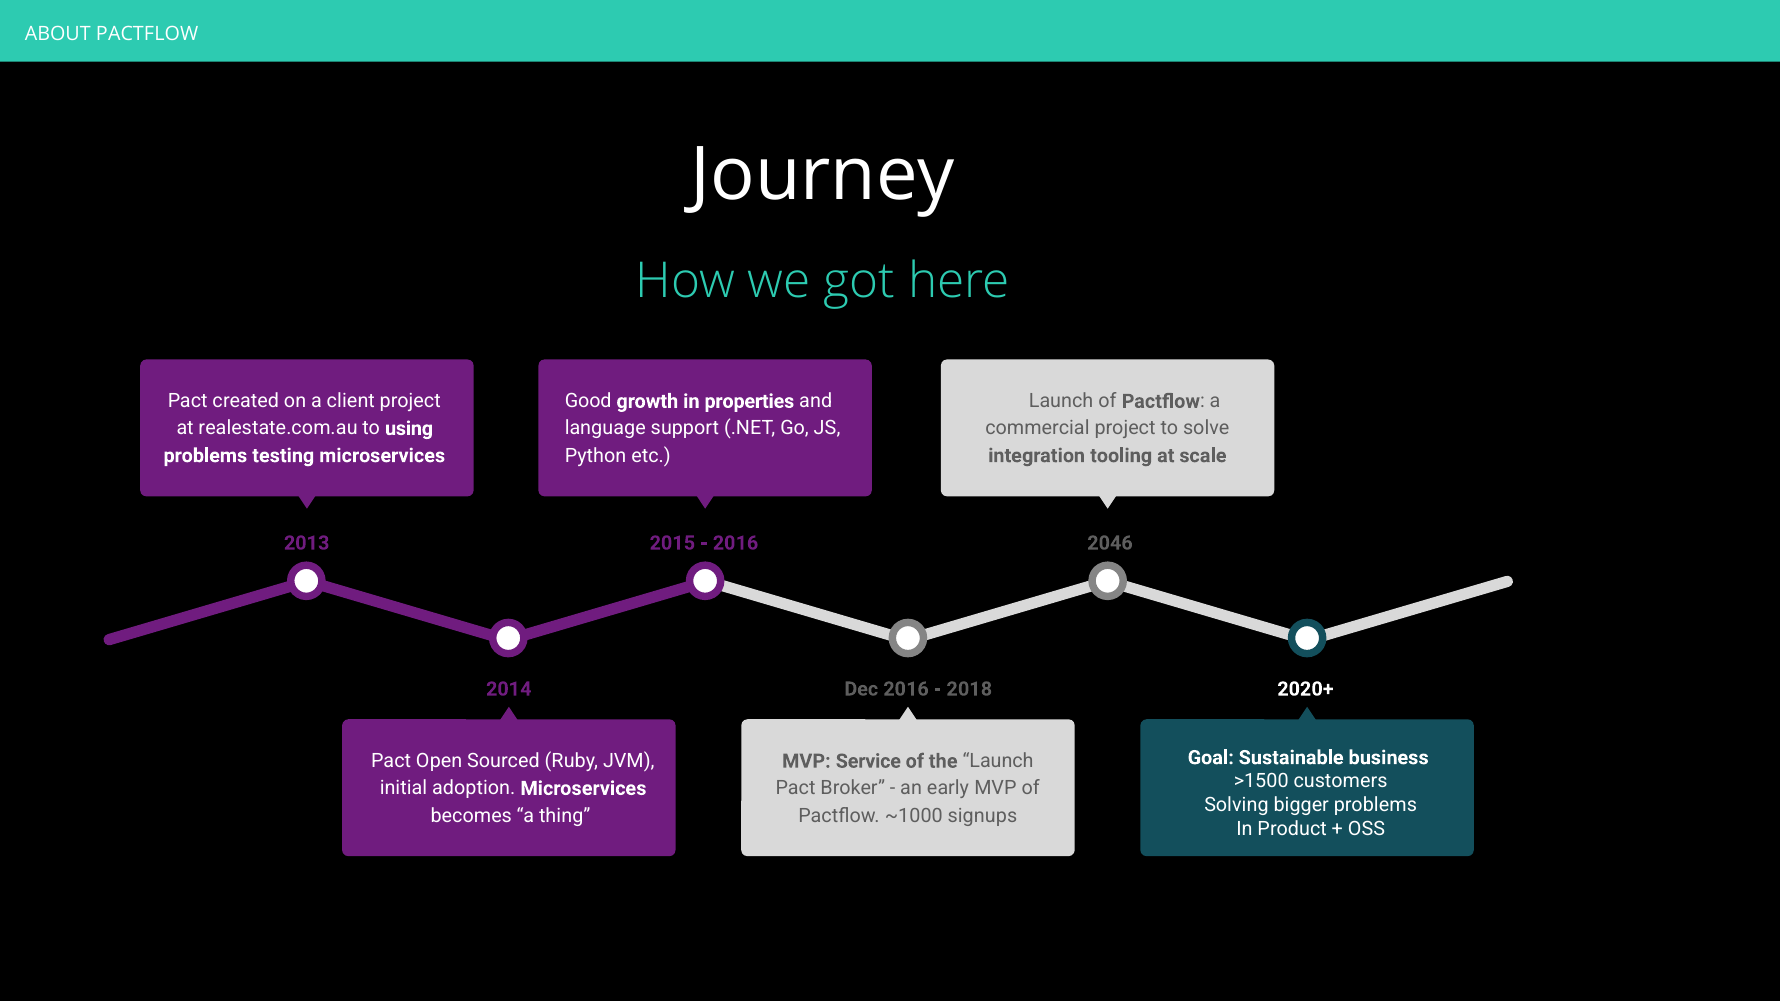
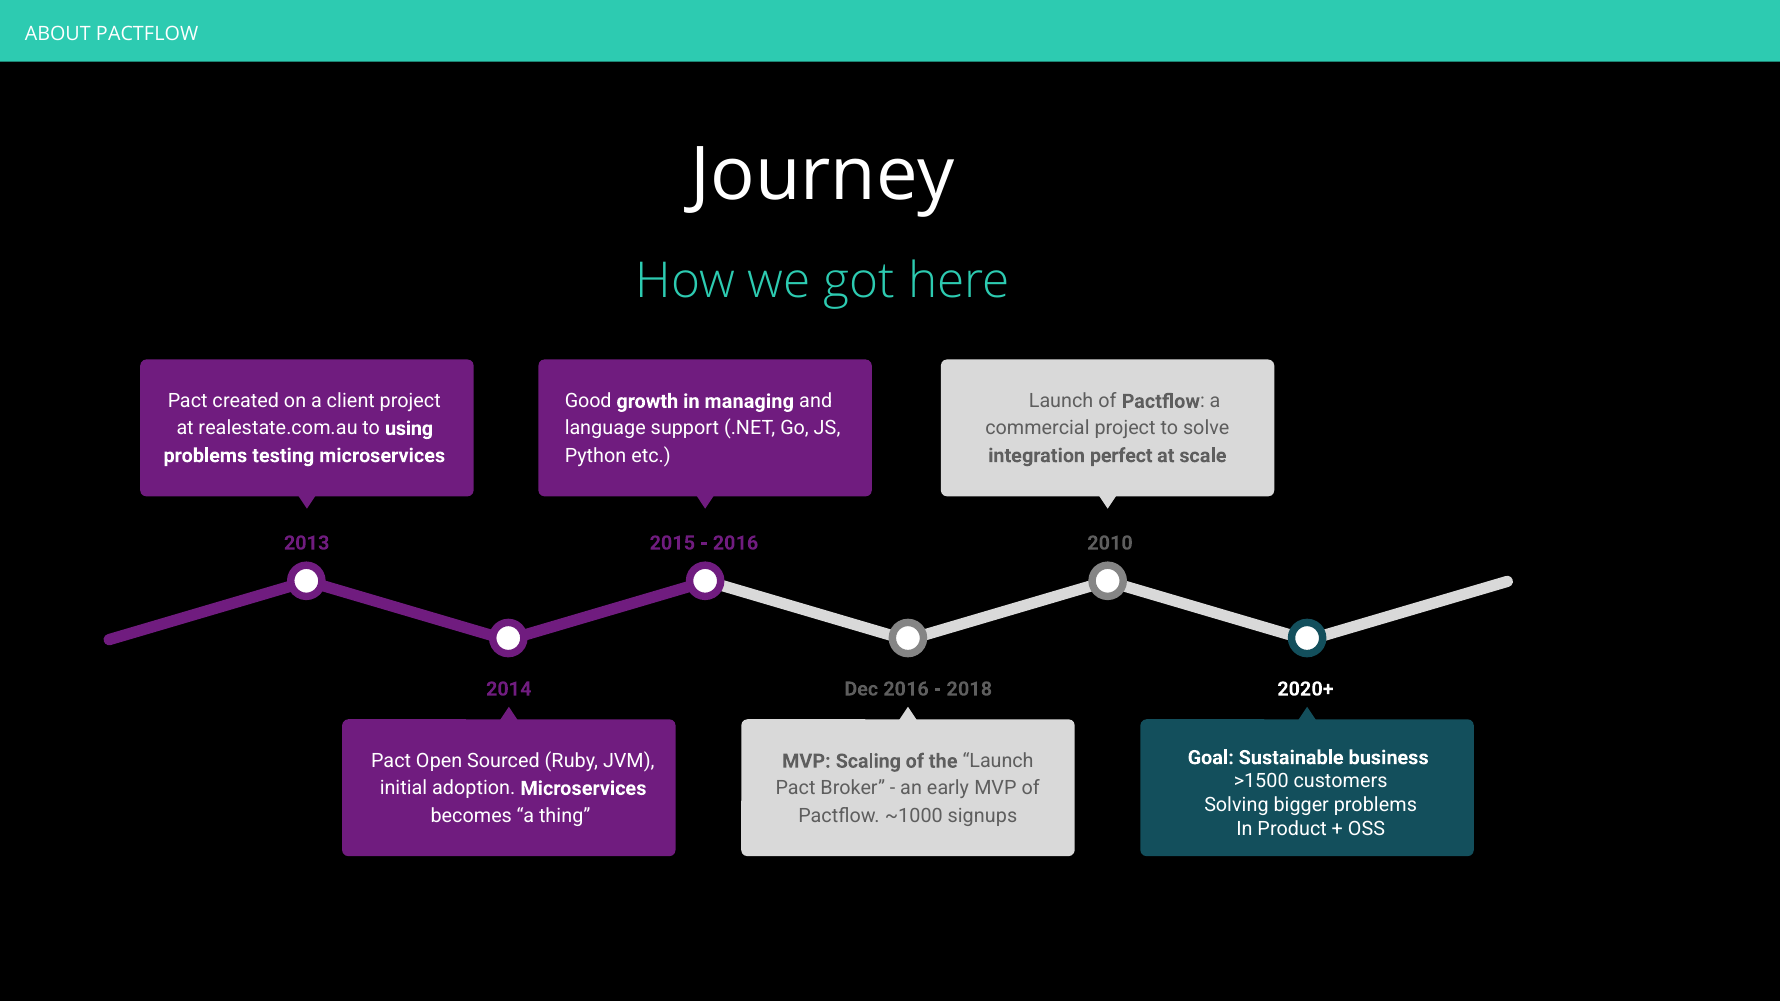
properties: properties -> managing
tooling: tooling -> perfect
2046: 2046 -> 2010
Service: Service -> Scaling
